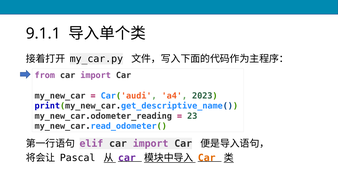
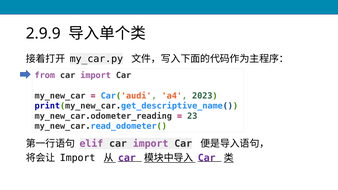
9.1.1: 9.1.1 -> 2.9.9
Pascal at (78, 158): Pascal -> Import
Car at (207, 158) colour: orange -> purple
